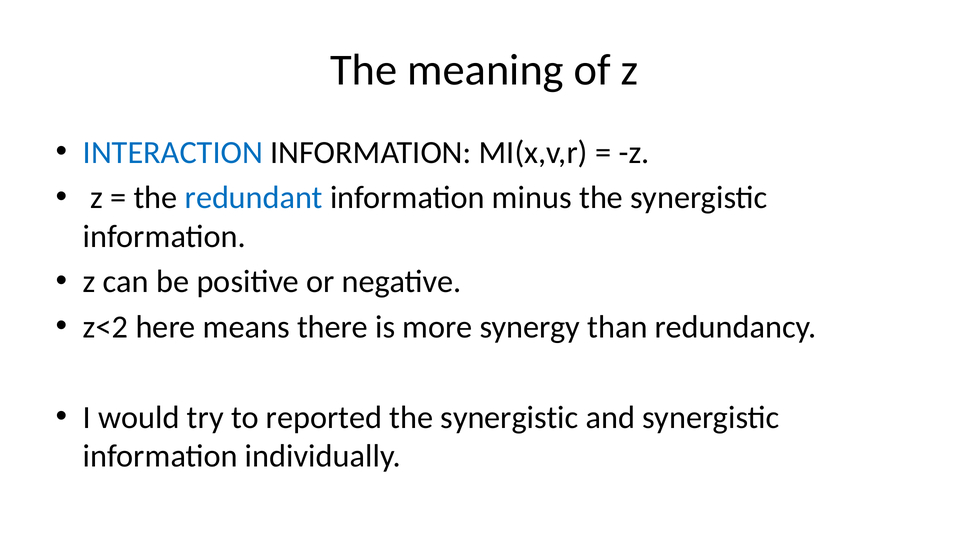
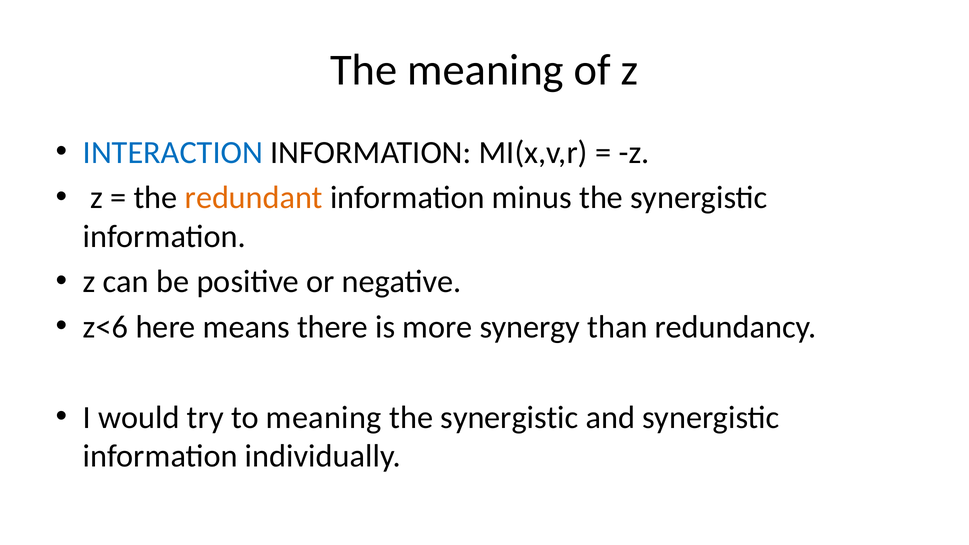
redundant colour: blue -> orange
z<2: z<2 -> z<6
to reported: reported -> meaning
